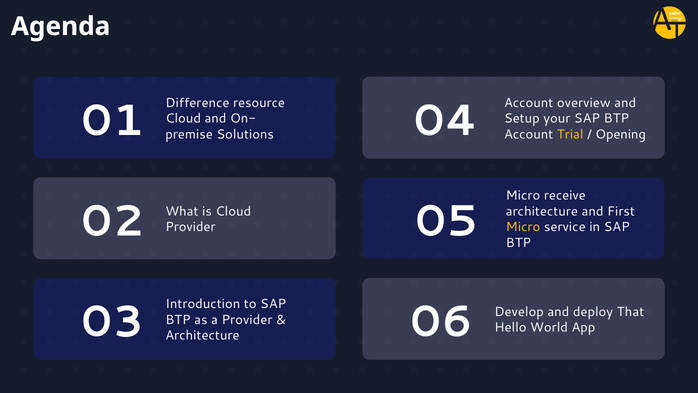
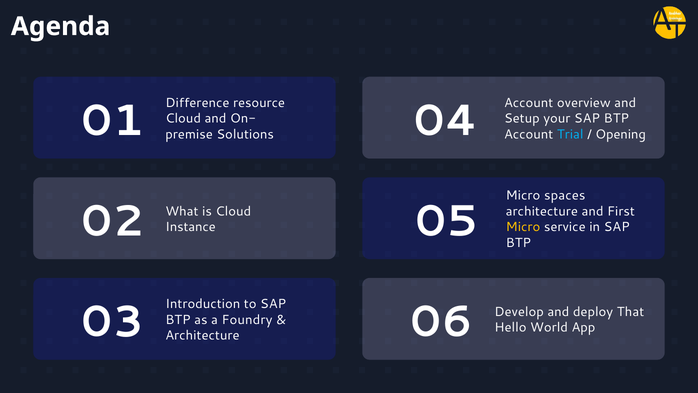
Trial colour: yellow -> light blue
receive: receive -> spaces
Provider at (190, 227): Provider -> Instance
a Provider: Provider -> Foundry
